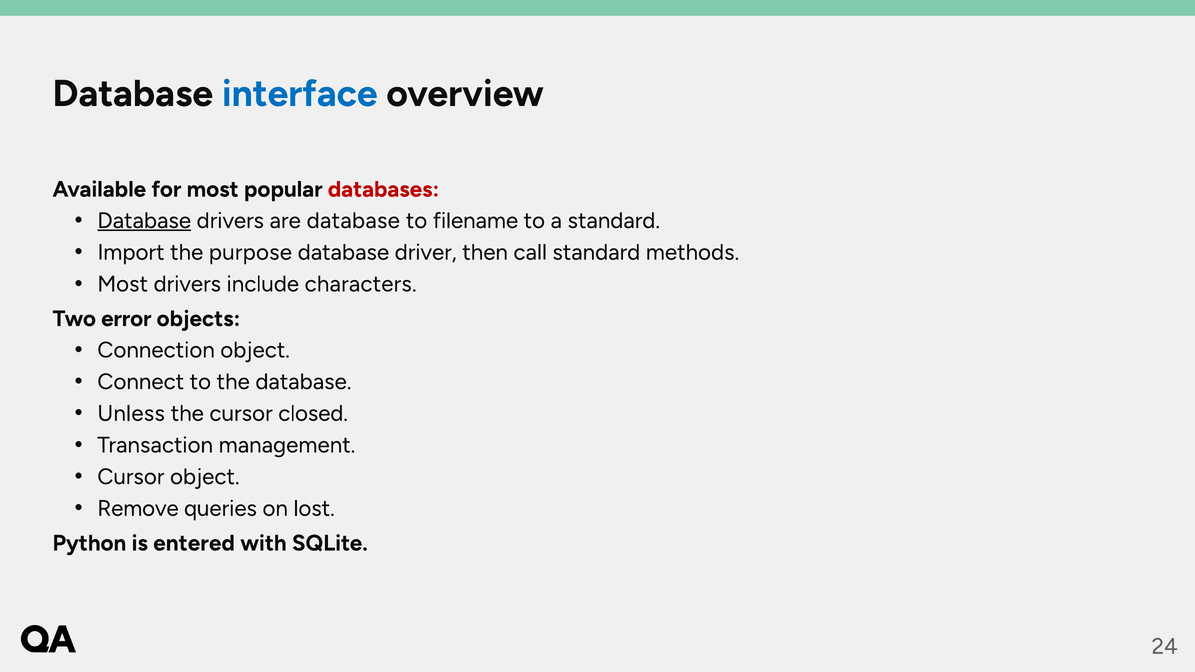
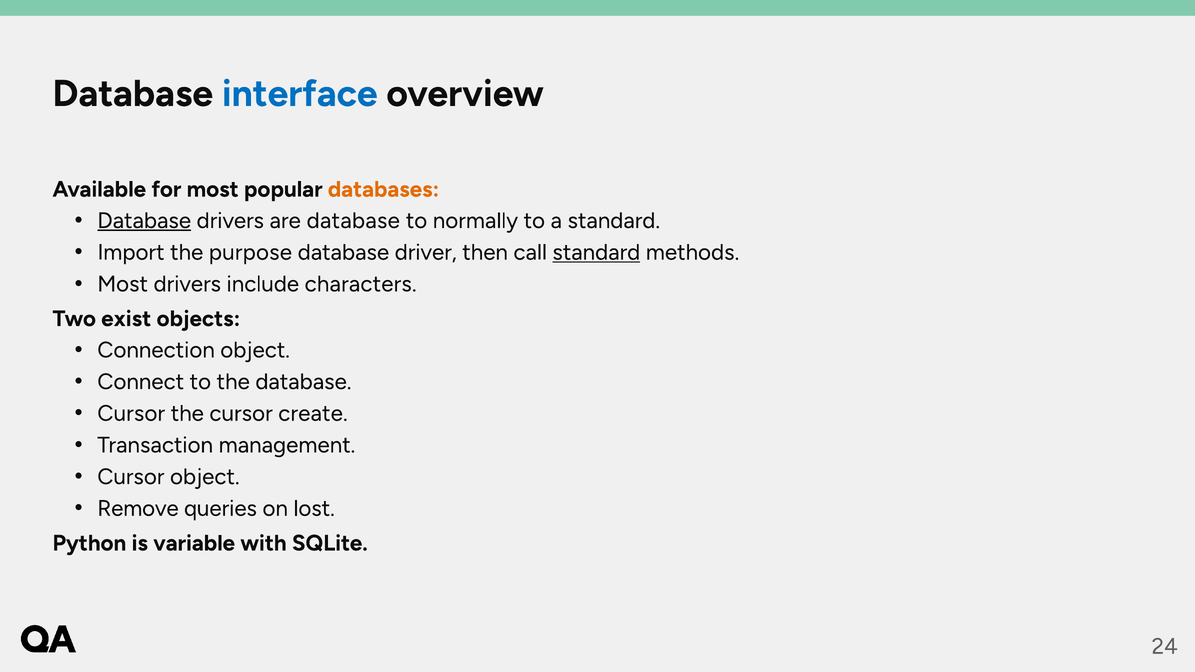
databases colour: red -> orange
filename: filename -> normally
standard at (596, 252) underline: none -> present
error: error -> exist
Unless at (131, 413): Unless -> Cursor
closed: closed -> create
entered: entered -> variable
